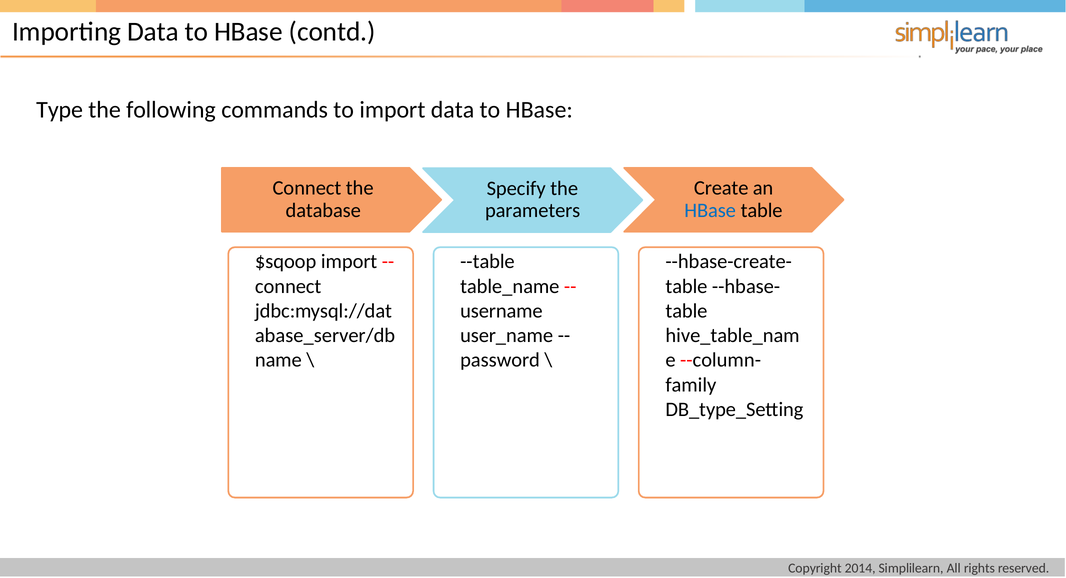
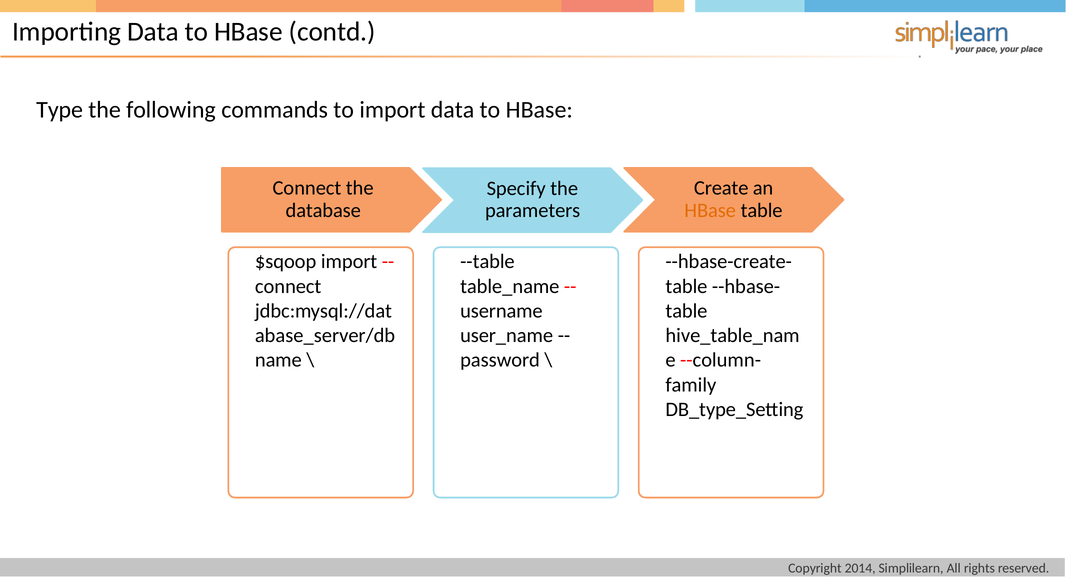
HBase at (710, 210) colour: blue -> orange
